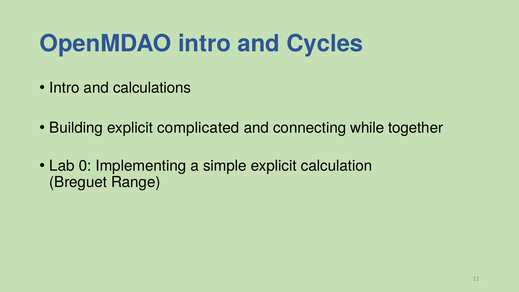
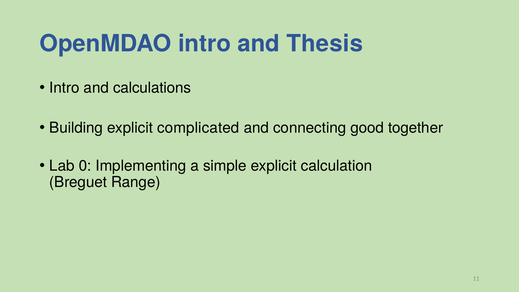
Cycles: Cycles -> Thesis
while: while -> good
